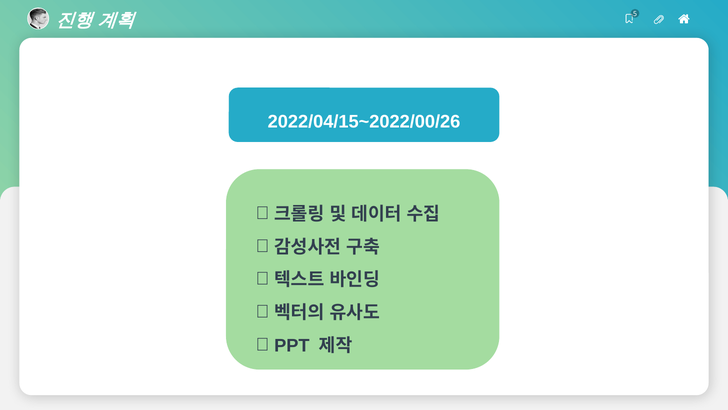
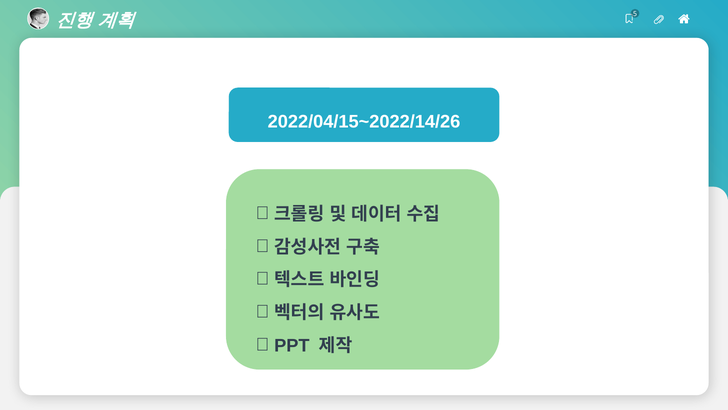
2022/04/15~2022/00/26: 2022/04/15~2022/00/26 -> 2022/04/15~2022/14/26
